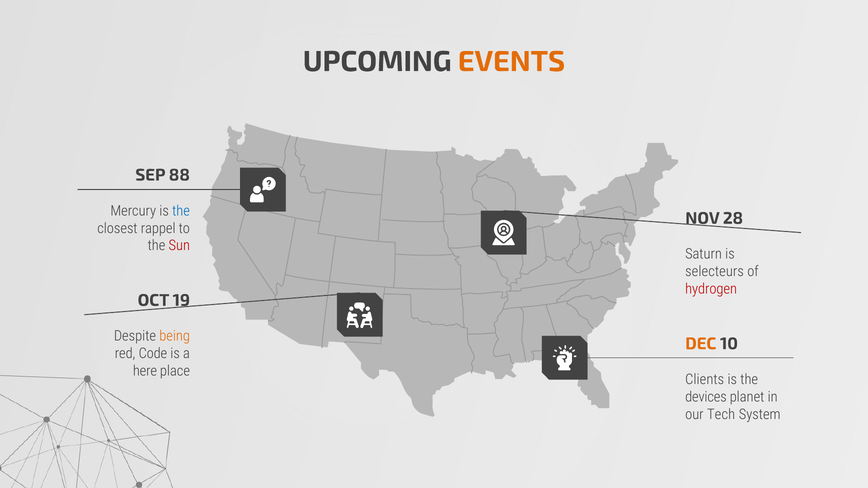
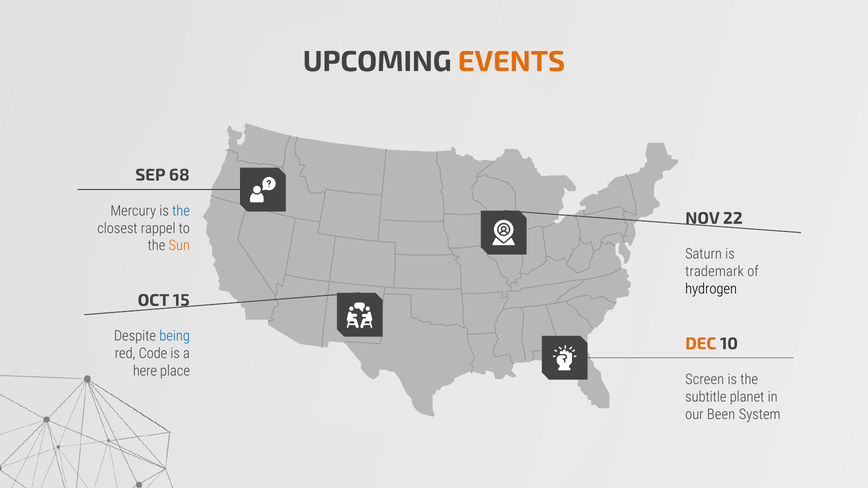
88: 88 -> 68
28: 28 -> 22
Sun colour: red -> orange
selecteurs: selecteurs -> trademark
hydrogen colour: red -> black
19: 19 -> 15
being colour: orange -> blue
Clients: Clients -> Screen
devices: devices -> subtitle
Tech: Tech -> Been
